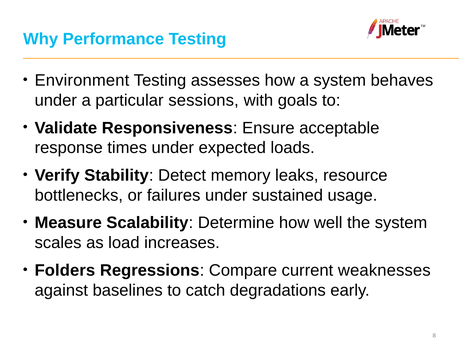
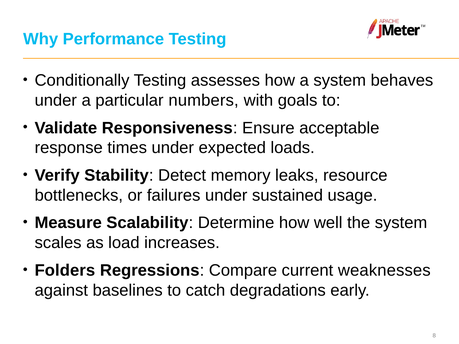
Environment: Environment -> Conditionally
sessions: sessions -> numbers
